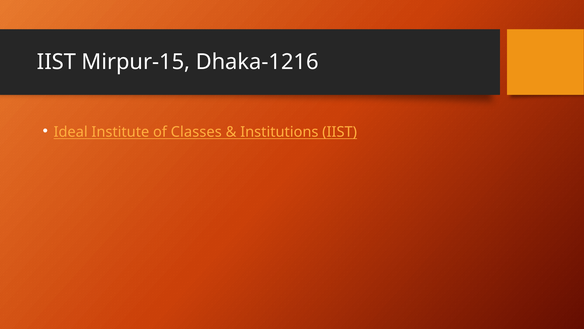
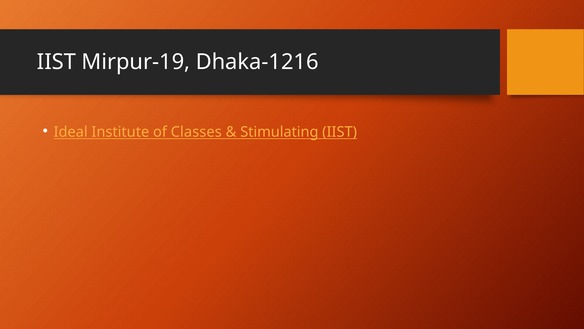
Mirpur-15: Mirpur-15 -> Mirpur-19
Institutions: Institutions -> Stimulating
